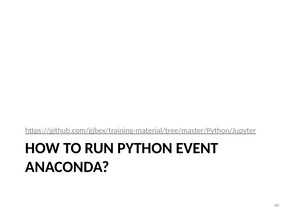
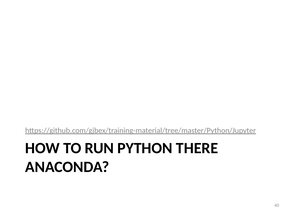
EVENT: EVENT -> THERE
